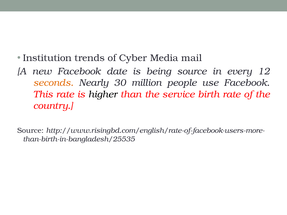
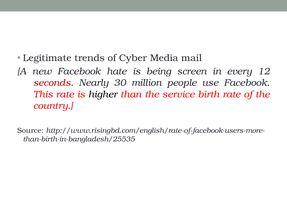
Institution: Institution -> Legitimate
date: date -> hate
being source: source -> screen
seconds colour: orange -> red
